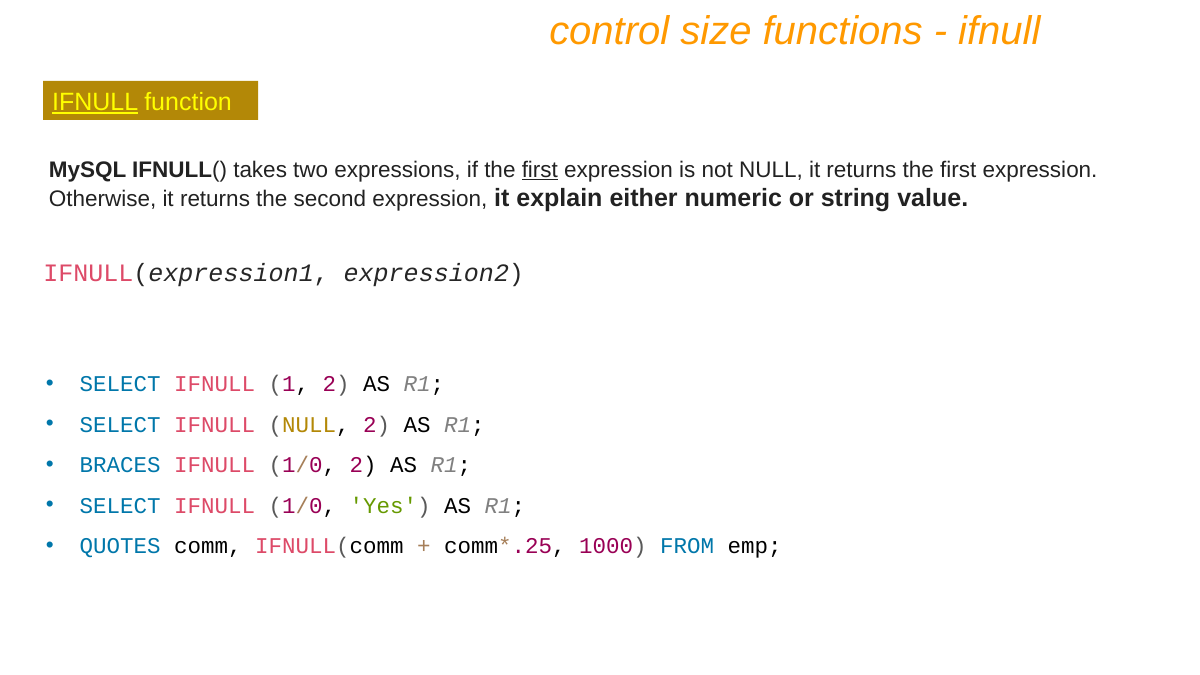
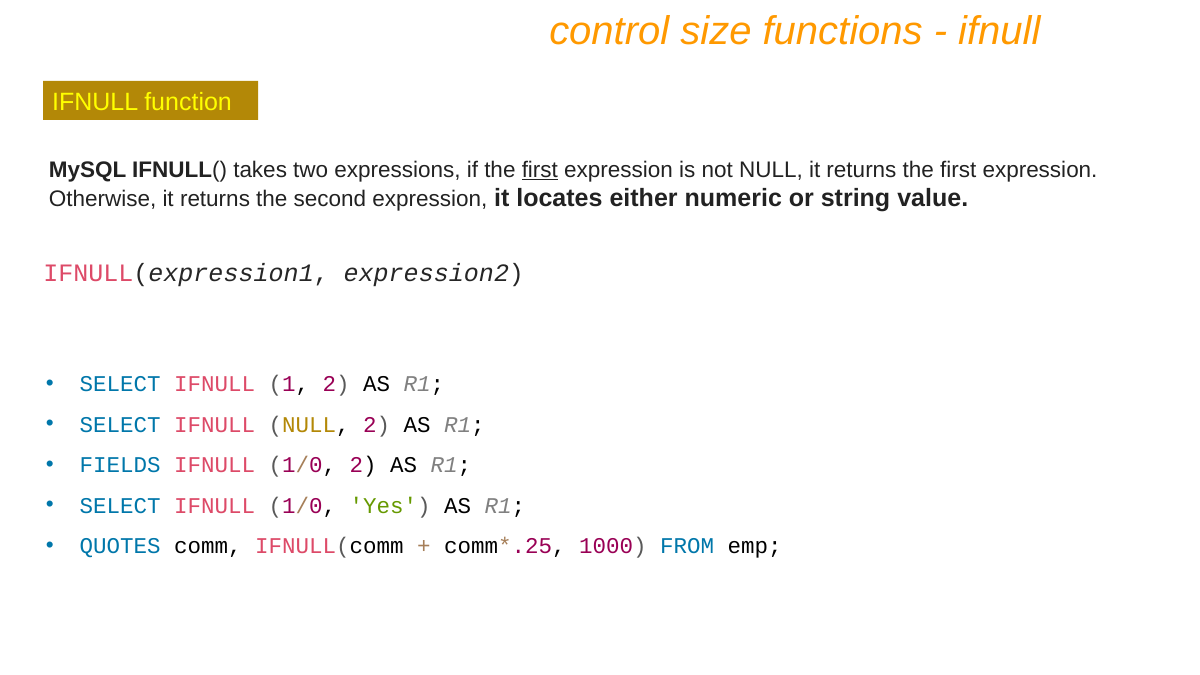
IFNULL at (95, 102) underline: present -> none
explain: explain -> locates
BRACES: BRACES -> FIELDS
